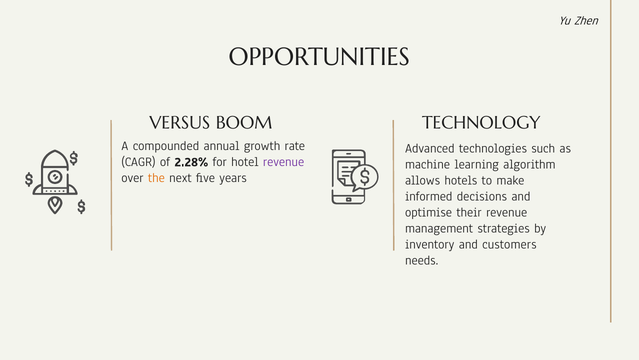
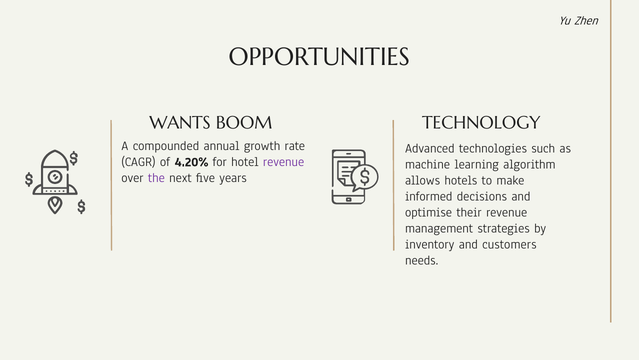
VERSUS: VERSUS -> WANTS
2.28%: 2.28% -> 4.20%
the colour: orange -> purple
